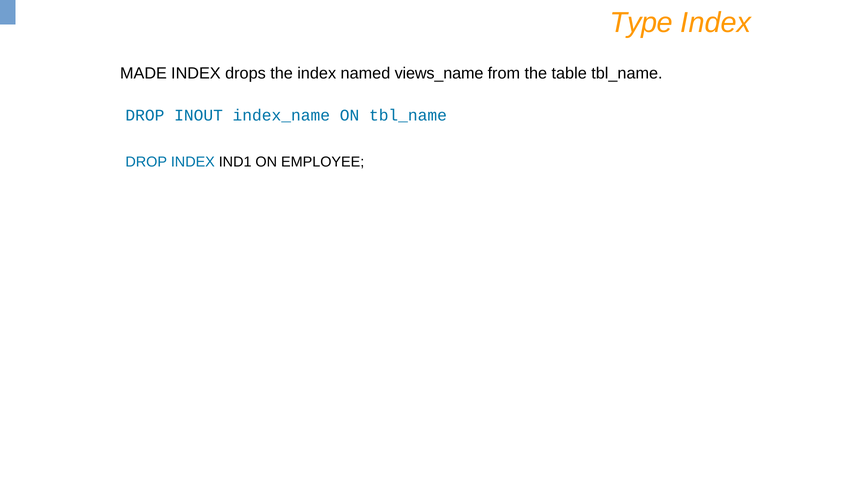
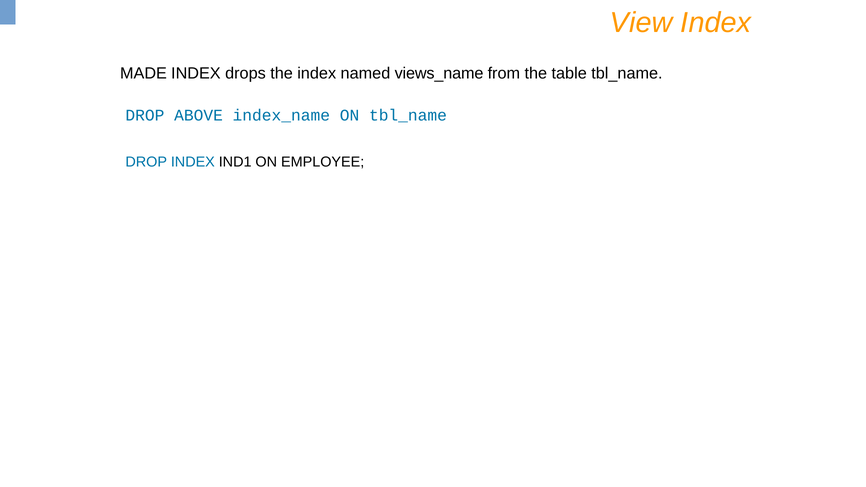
Type: Type -> View
INOUT: INOUT -> ABOVE
